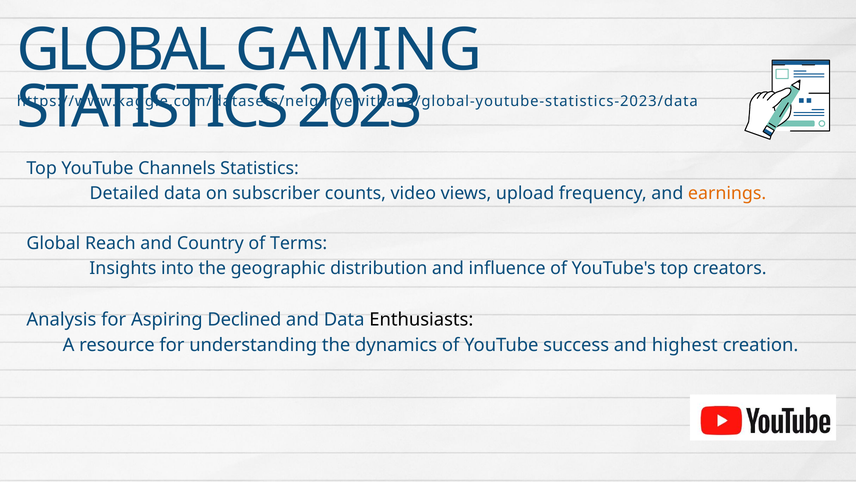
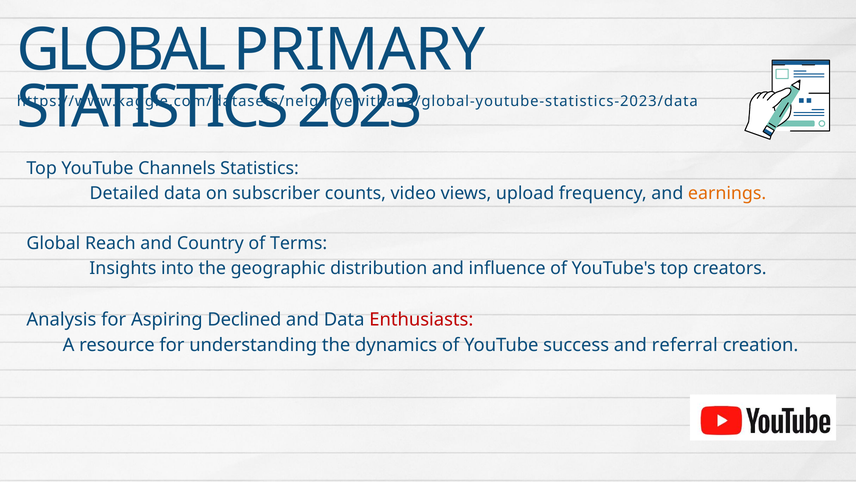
GAMING: GAMING -> PRIMARY
Enthusiasts colour: black -> red
highest: highest -> referral
